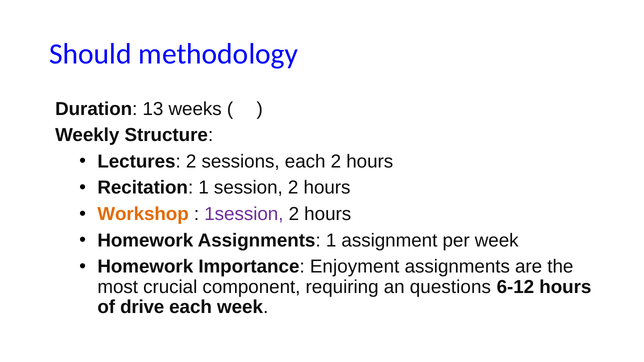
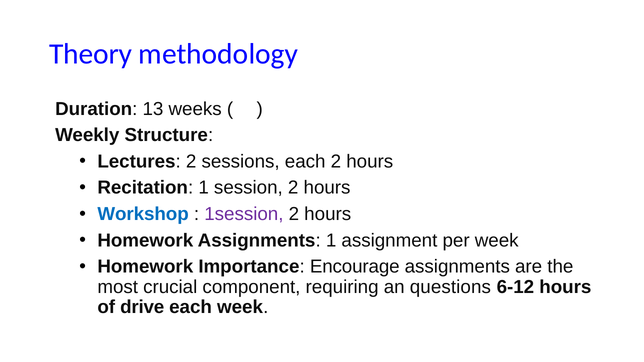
Should: Should -> Theory
Workshop colour: orange -> blue
Enjoyment: Enjoyment -> Encourage
